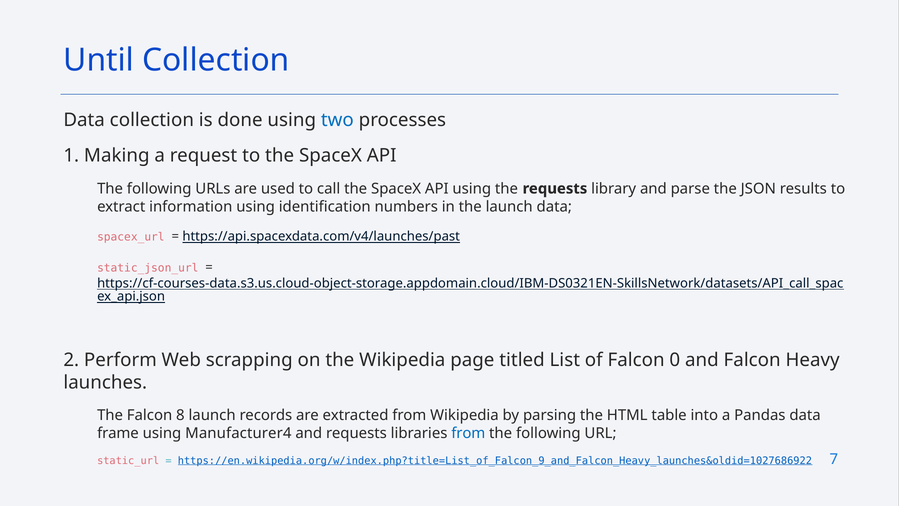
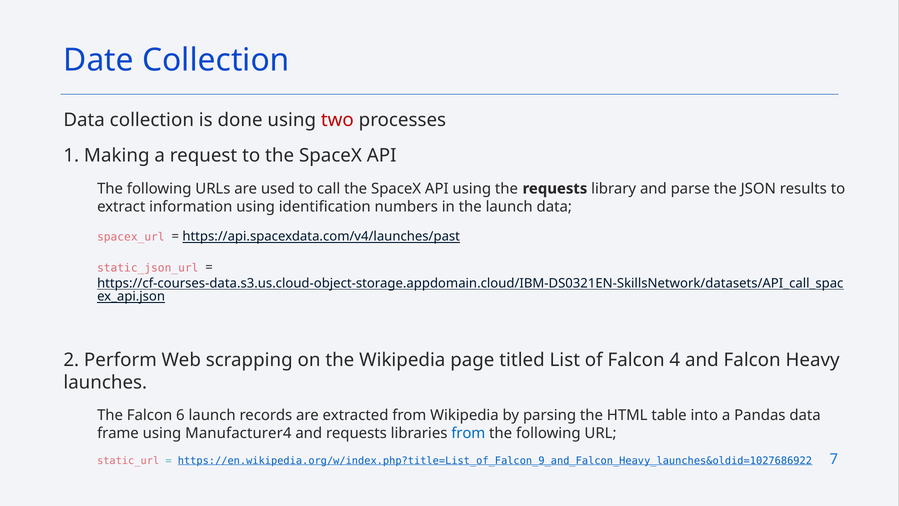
Until: Until -> Date
two colour: blue -> red
0: 0 -> 4
8: 8 -> 6
